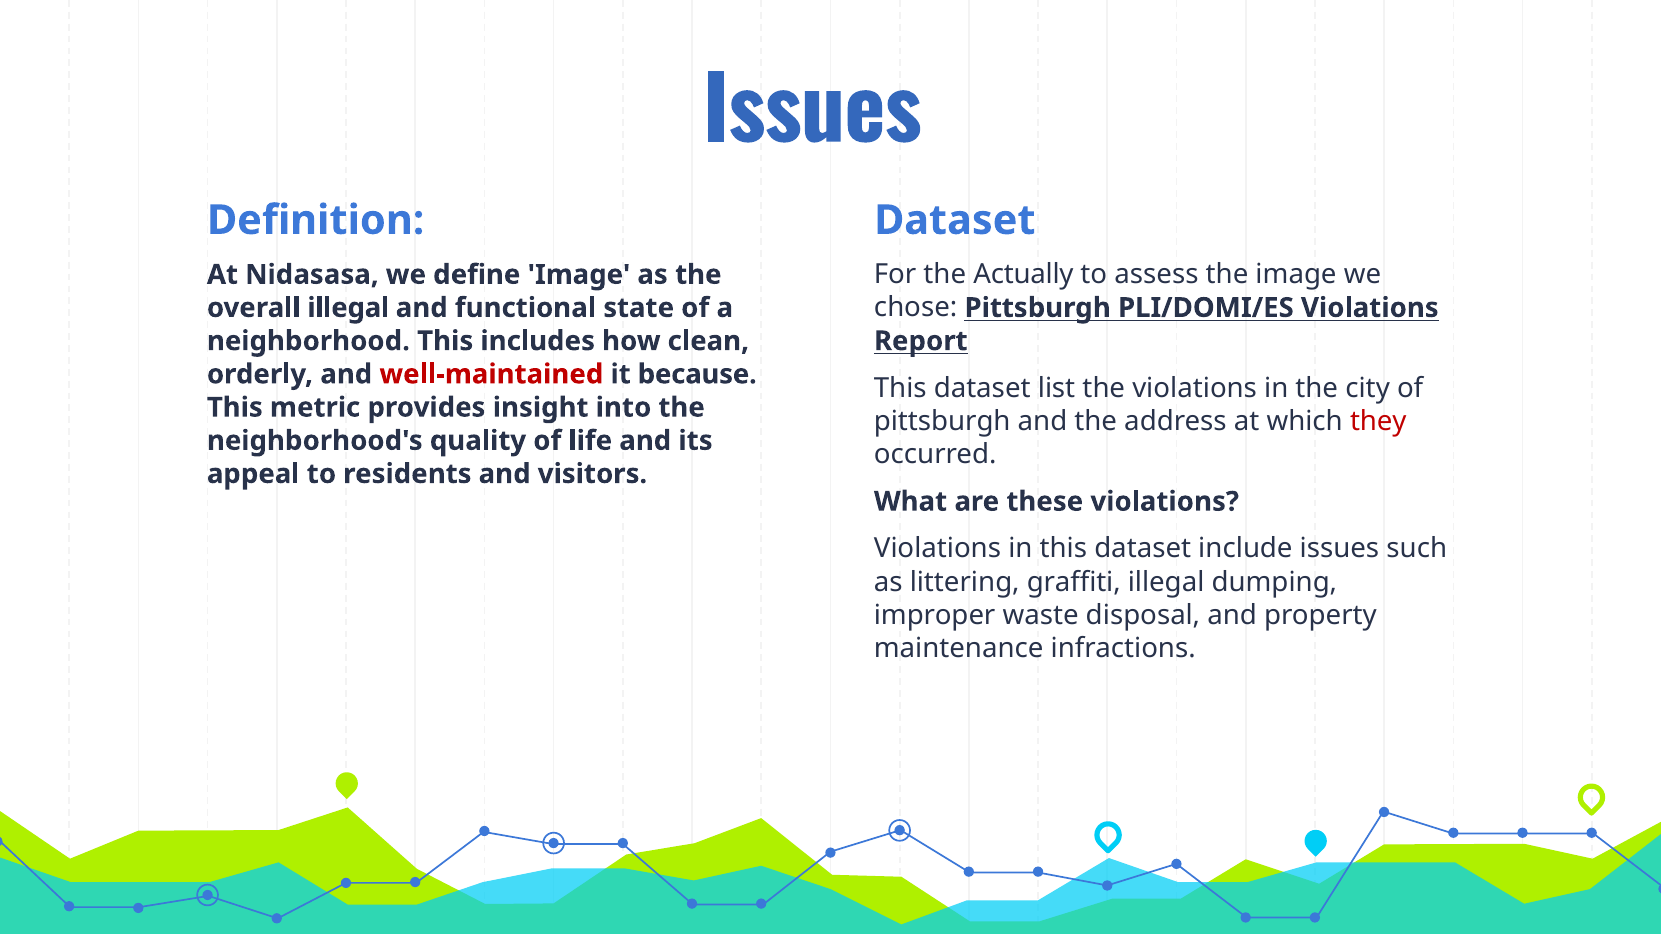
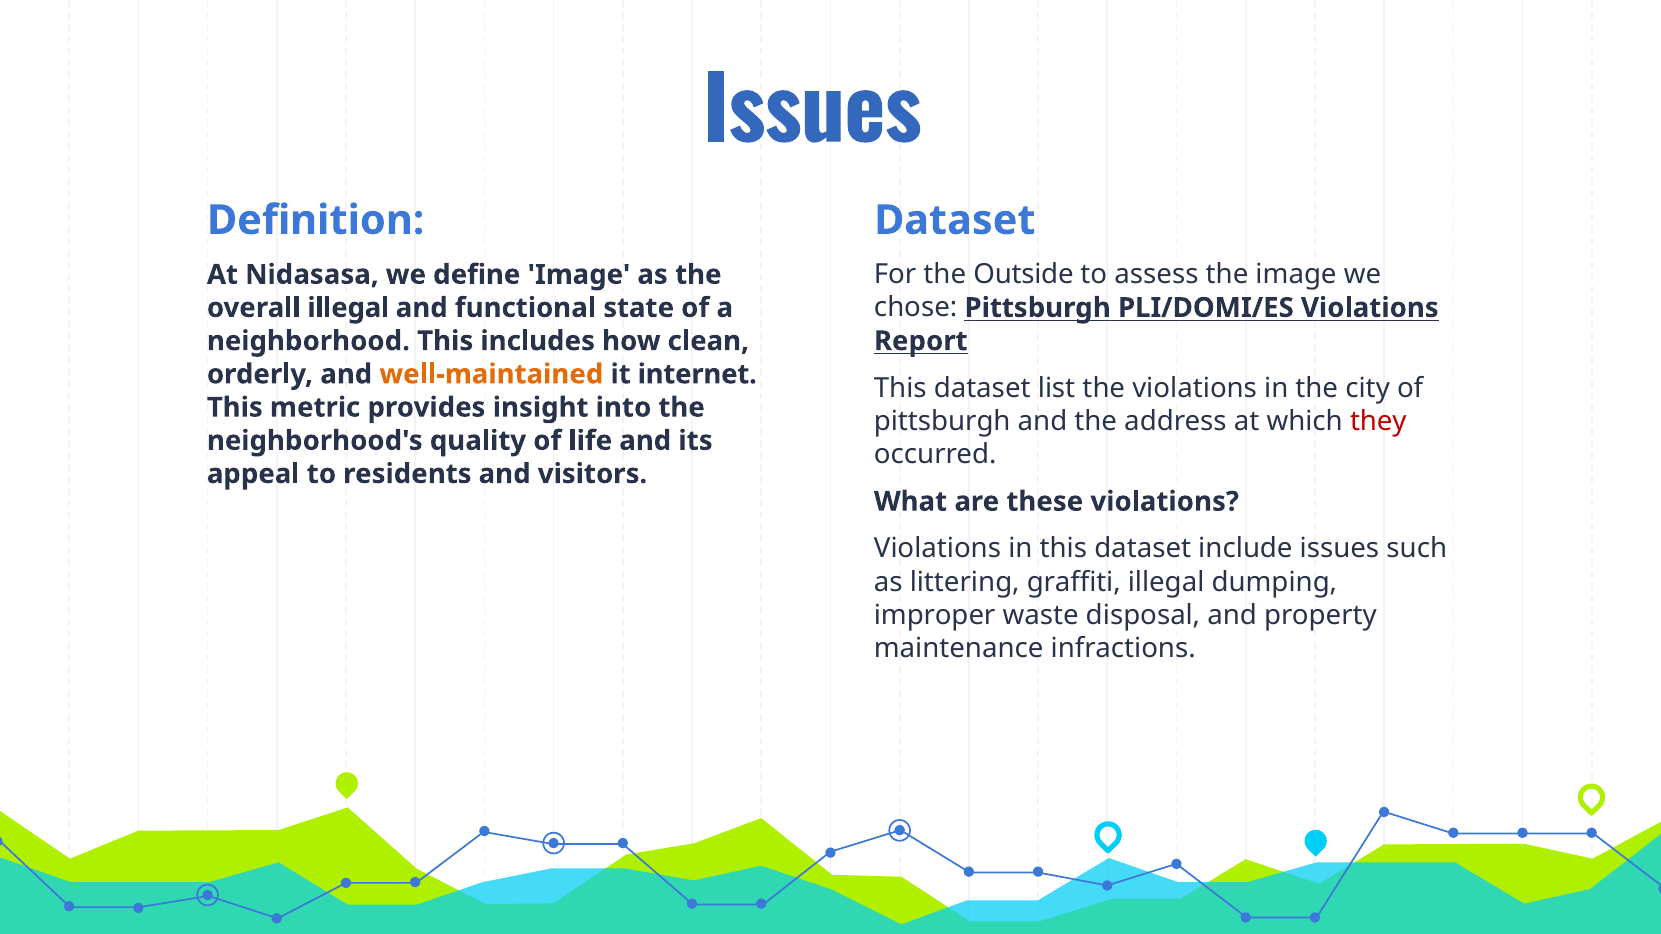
Actually: Actually -> Outside
well-maintained colour: red -> orange
because: because -> internet
